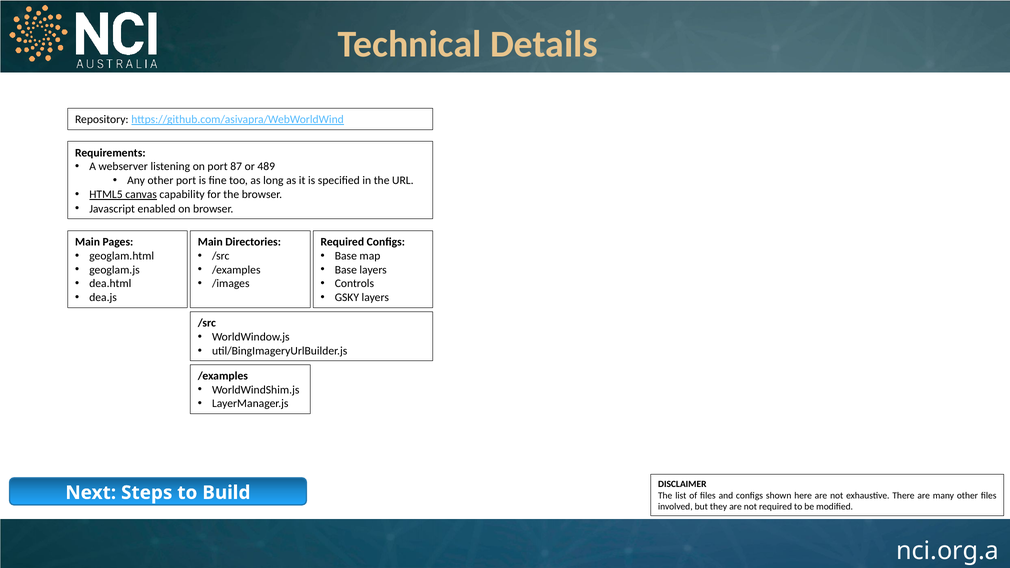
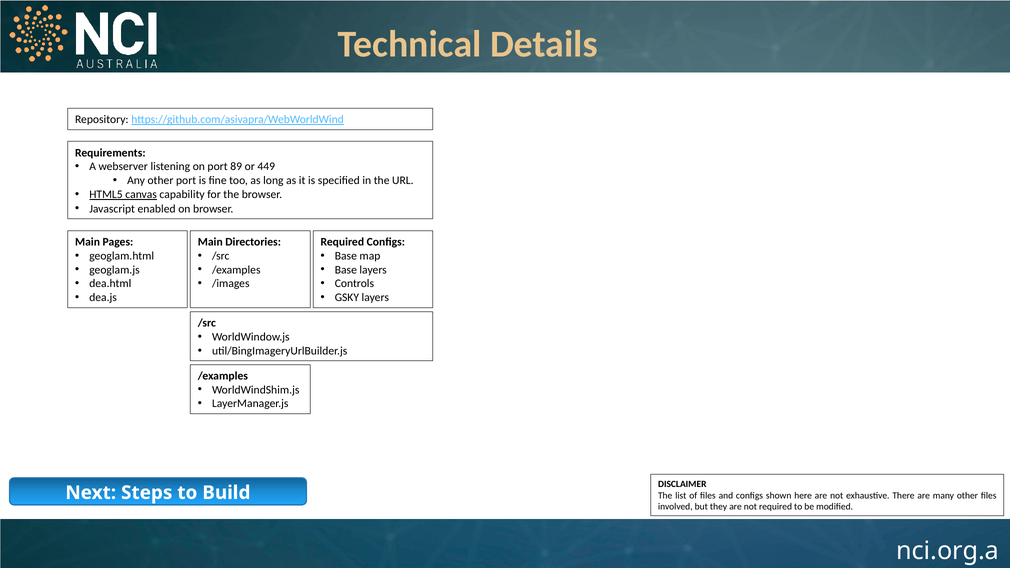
87: 87 -> 89
489: 489 -> 449
